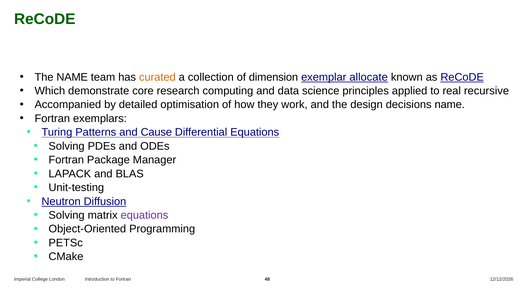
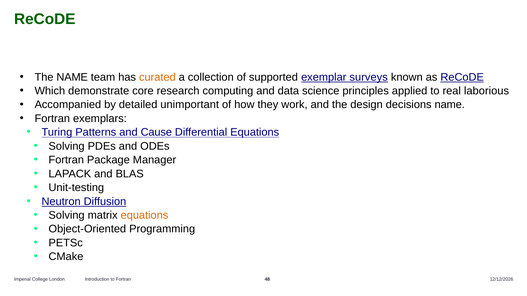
dimension: dimension -> supported
allocate: allocate -> surveys
recursive: recursive -> laborious
optimisation: optimisation -> unimportant
equations at (144, 216) colour: purple -> orange
